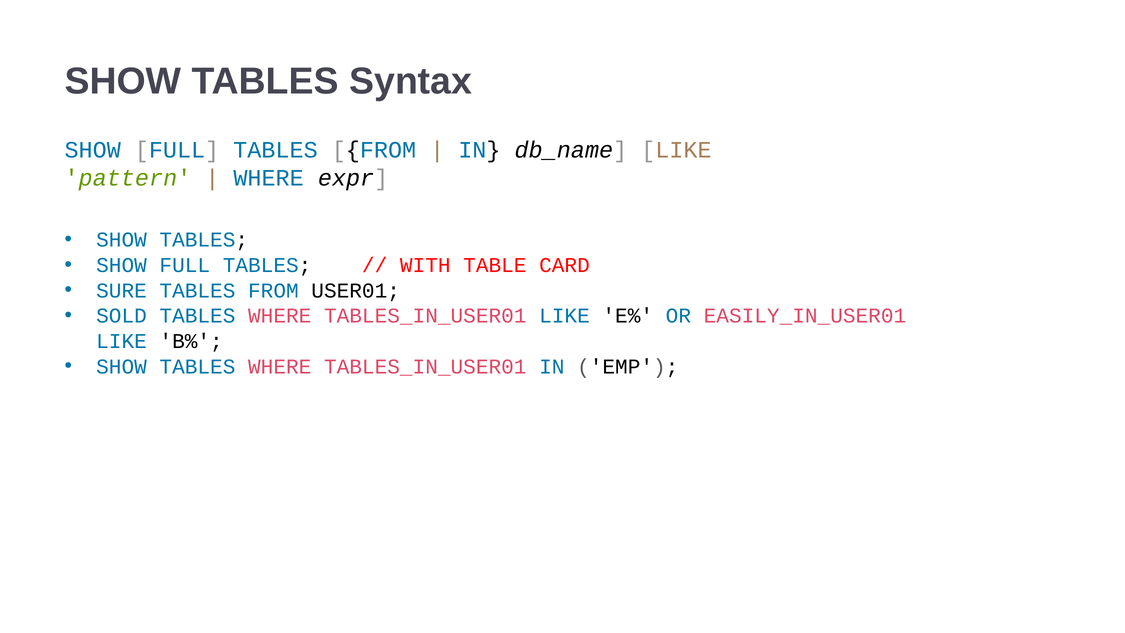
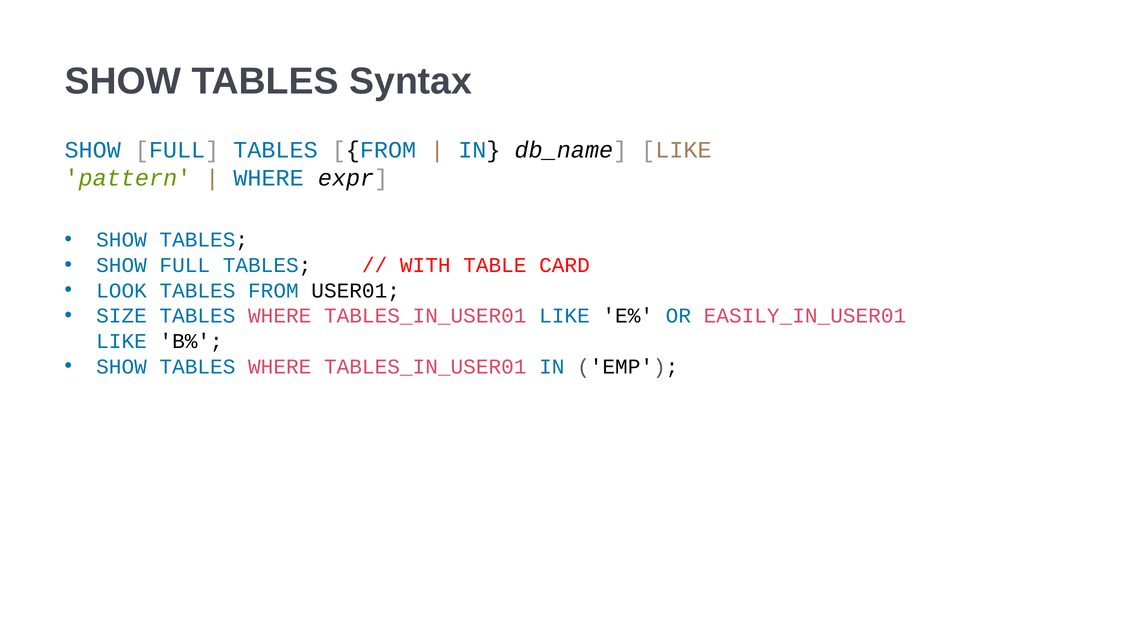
SURE: SURE -> LOOK
SOLD: SOLD -> SIZE
